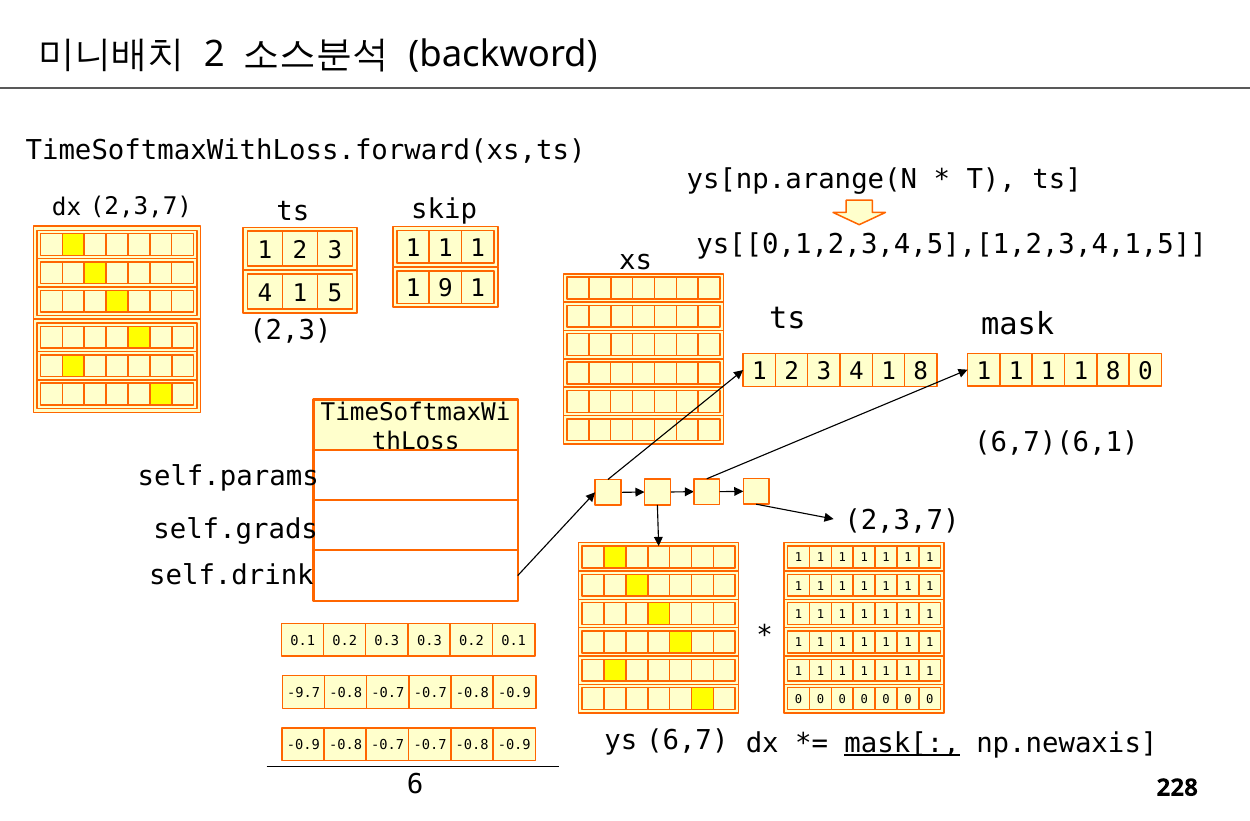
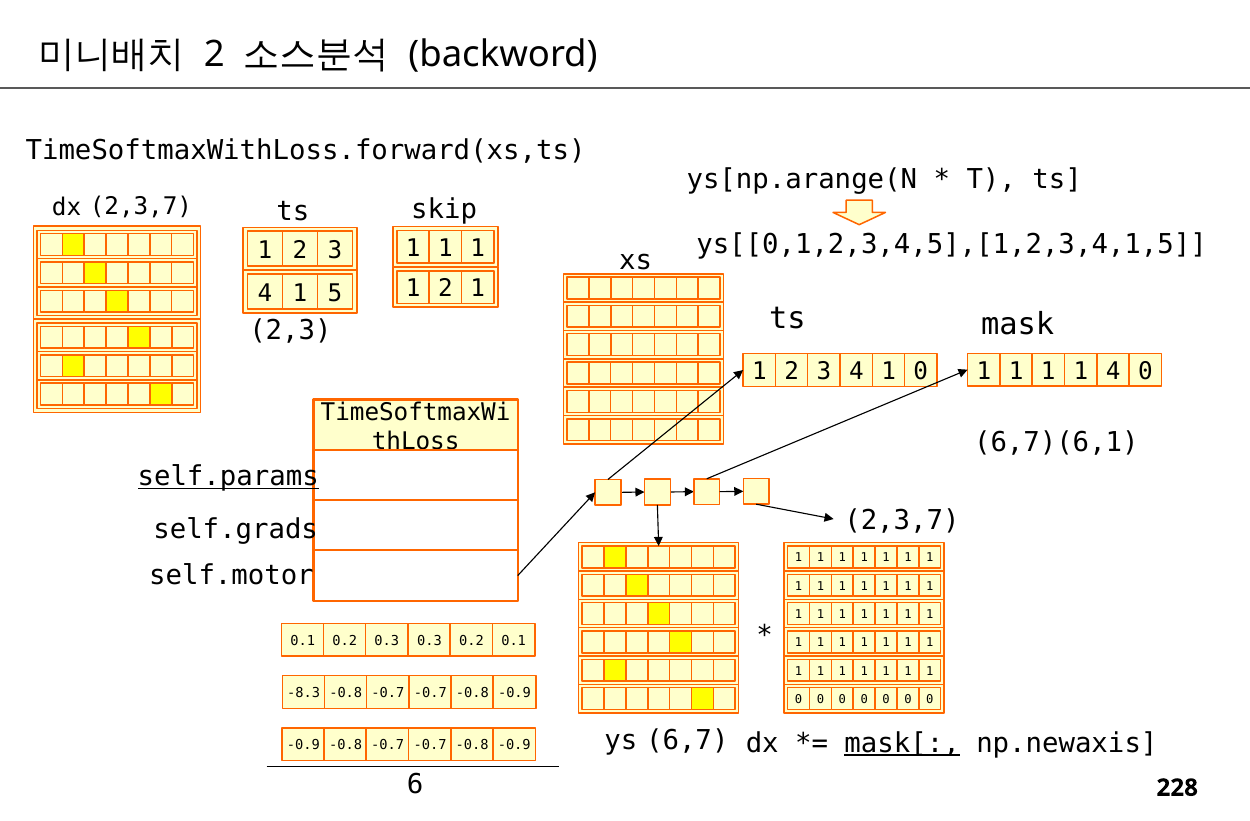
5 1 9: 9 -> 2
4 1 8: 8 -> 0
8 at (1113, 371): 8 -> 4
self.params underline: none -> present
self.drink: self.drink -> self.motor
-9.7: -9.7 -> -8.3
